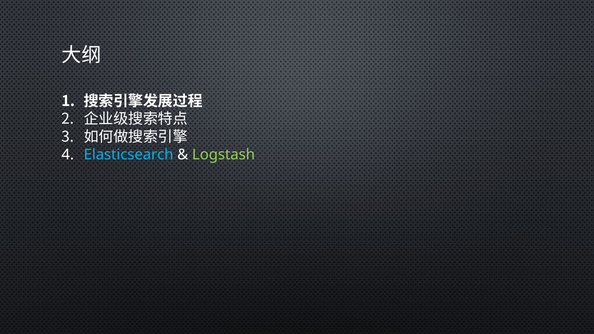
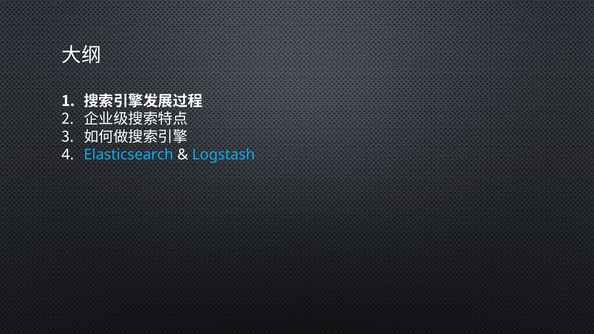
Logstash colour: light green -> light blue
